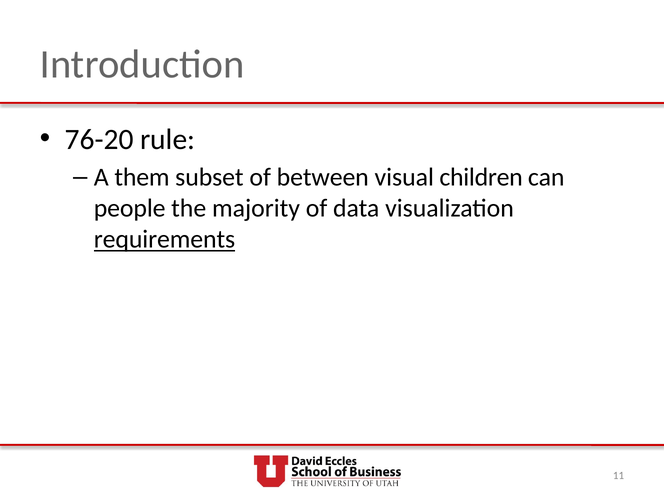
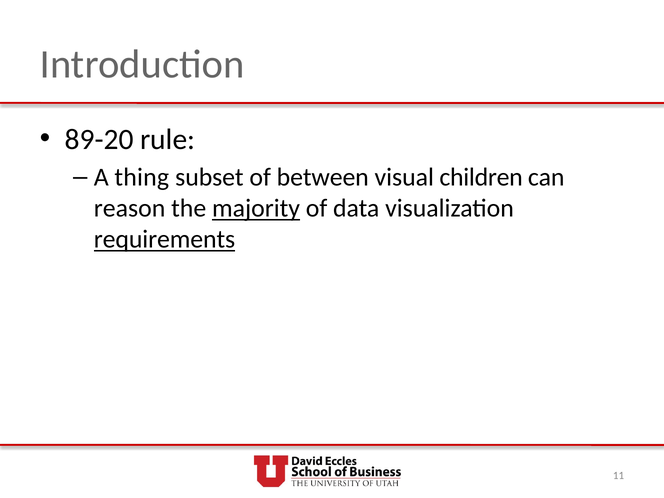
76-20: 76-20 -> 89-20
them: them -> thing
people: people -> reason
majority underline: none -> present
